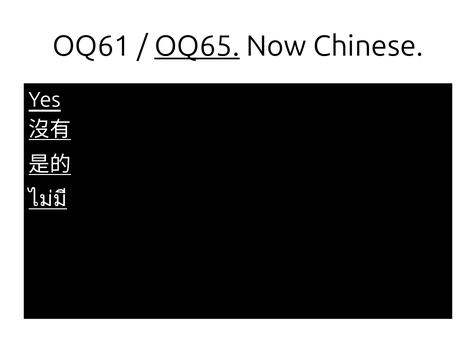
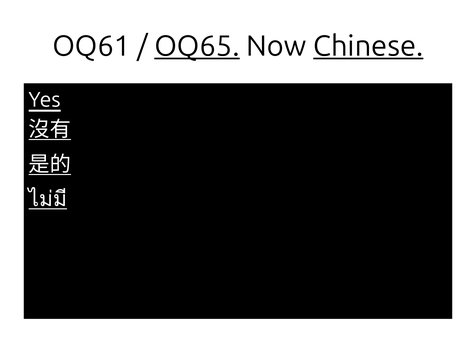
Chinese underline: none -> present
